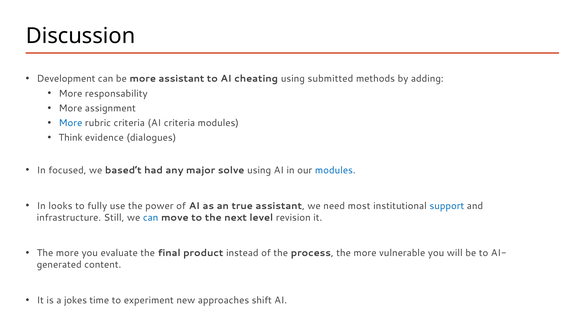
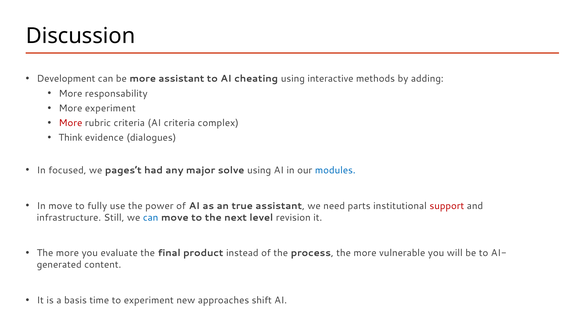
submitted: submitted -> interactive
More assignment: assignment -> experiment
More at (70, 123) colour: blue -> red
criteria modules: modules -> complex
based’t: based’t -> pages’t
In looks: looks -> move
most: most -> parts
support colour: blue -> red
jokes: jokes -> basis
